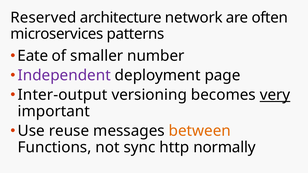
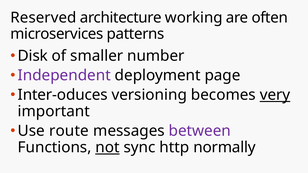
network: network -> working
Eate: Eate -> Disk
Inter-output: Inter-output -> Inter-oduces
reuse: reuse -> route
between colour: orange -> purple
not underline: none -> present
